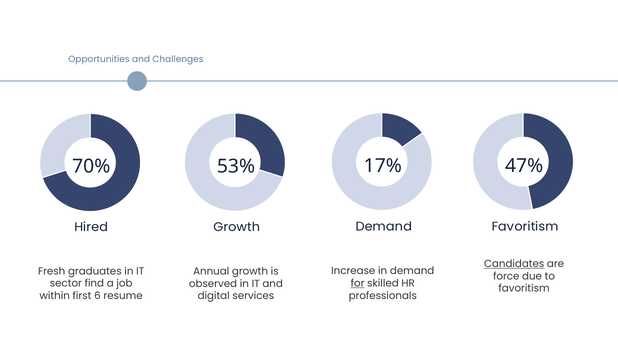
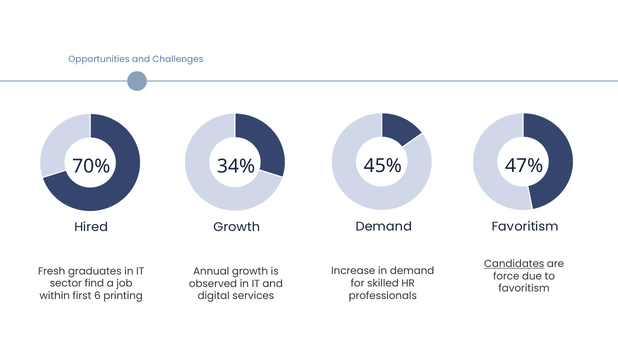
17%: 17% -> 45%
53%: 53% -> 34%
for underline: present -> none
resume: resume -> printing
